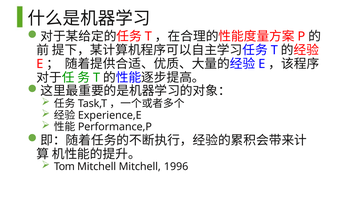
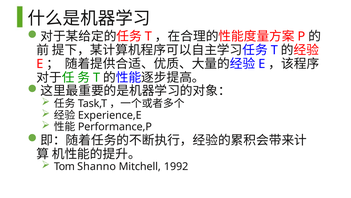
Tom Mitchell: Mitchell -> Shanno
1996: 1996 -> 1992
